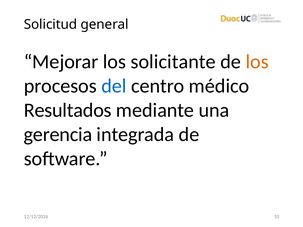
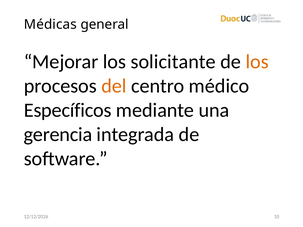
Solicitud: Solicitud -> Médicas
del colour: blue -> orange
Resultados: Resultados -> Específicos
